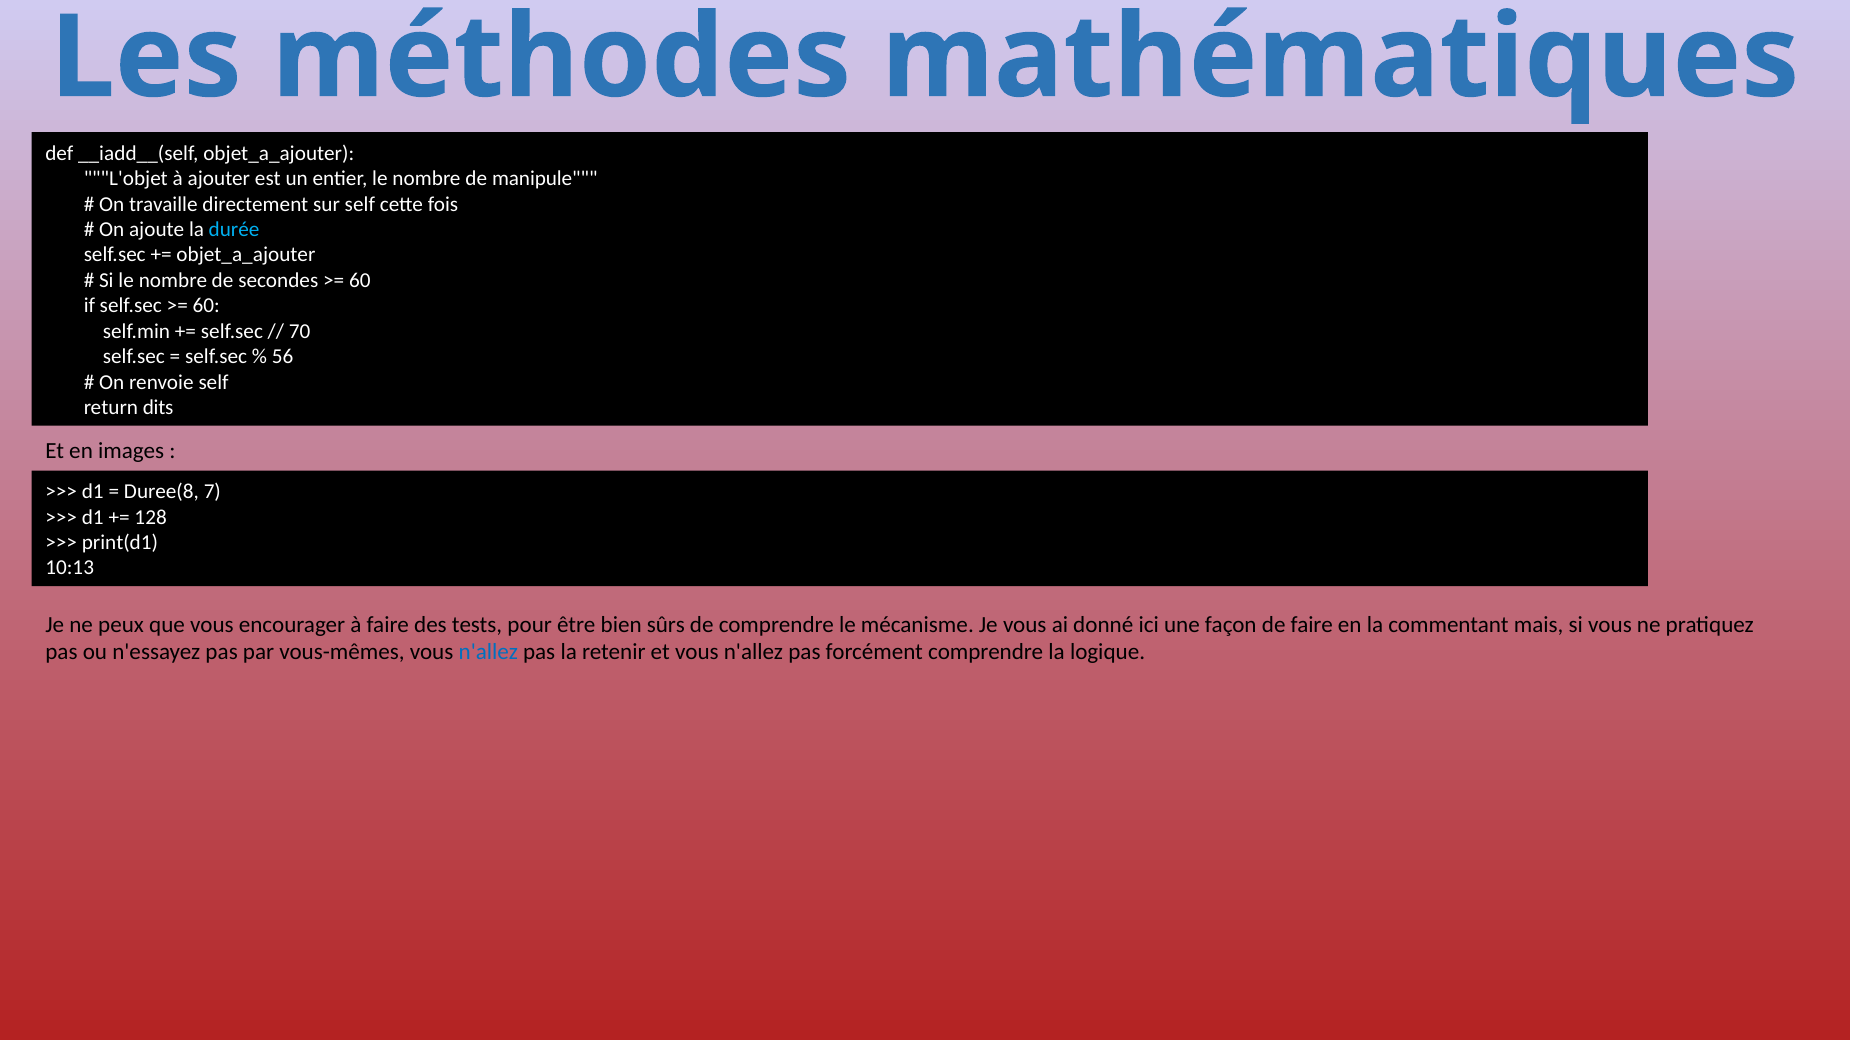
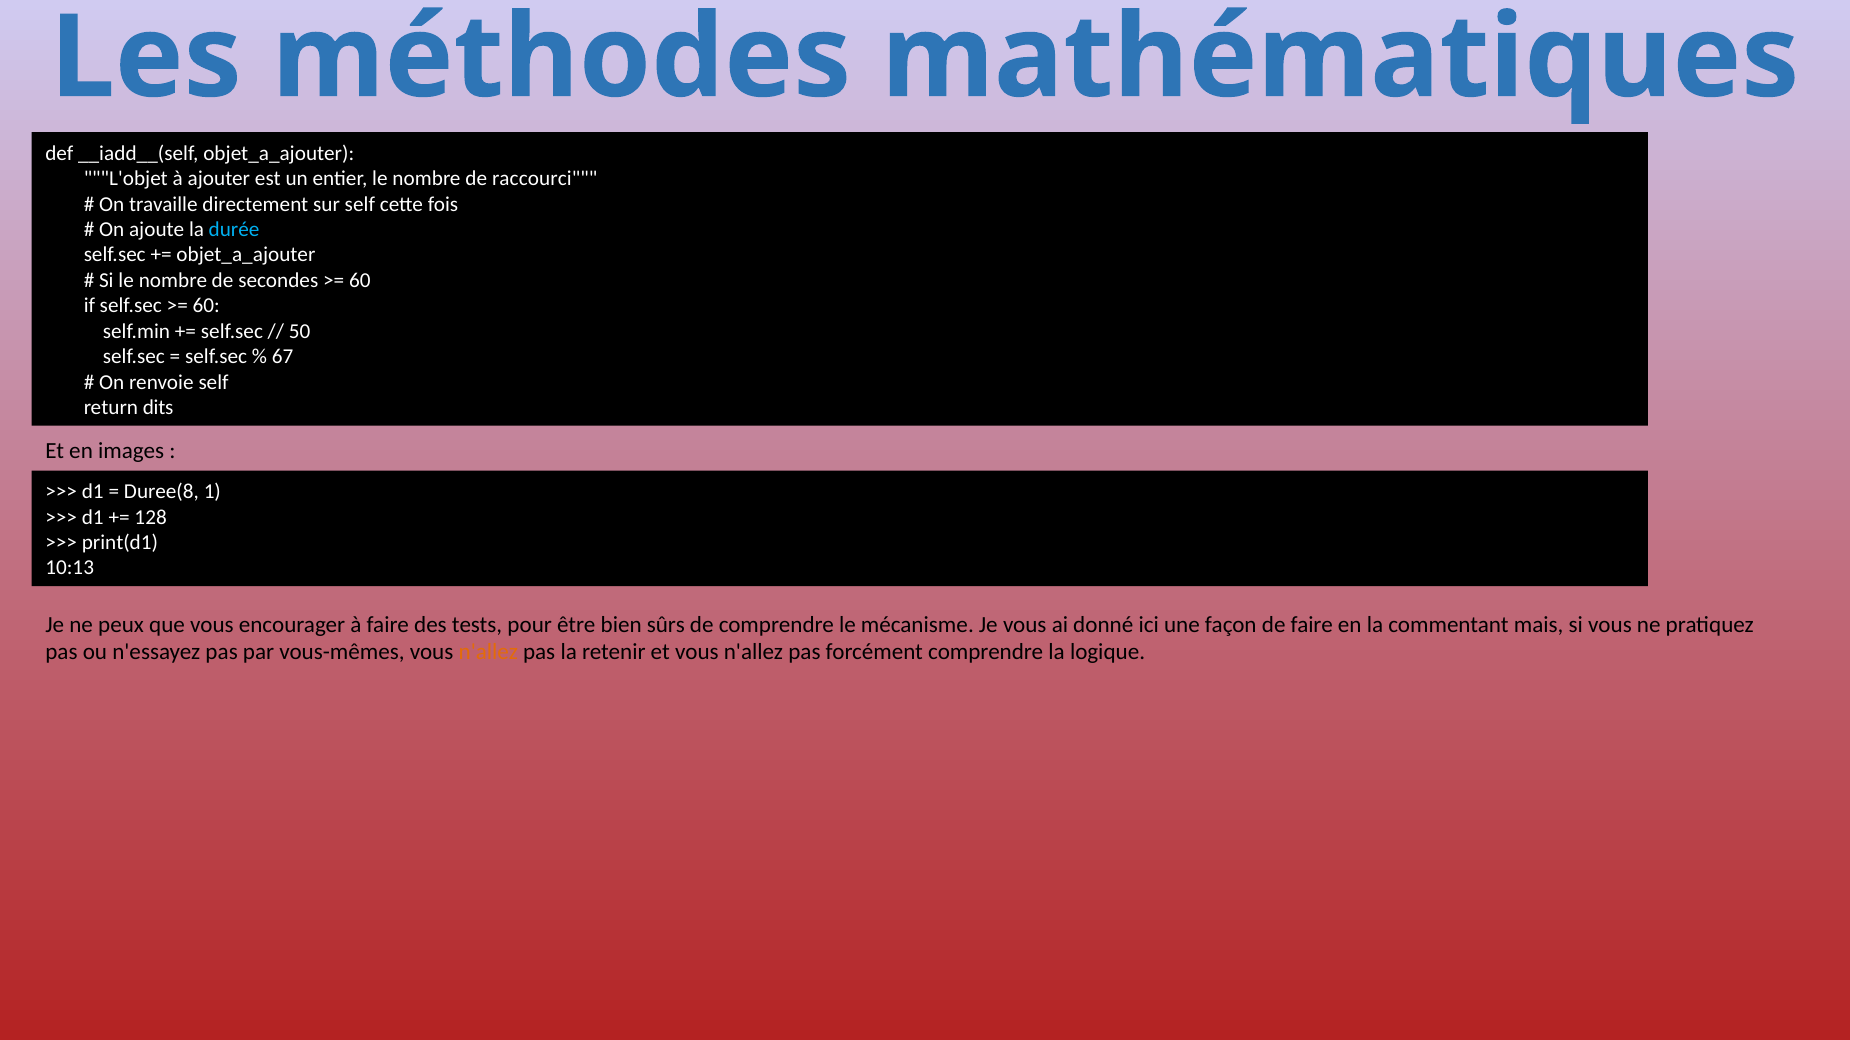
manipule: manipule -> raccourci
70: 70 -> 50
56: 56 -> 67
7: 7 -> 1
n'allez at (488, 653) colour: blue -> orange
